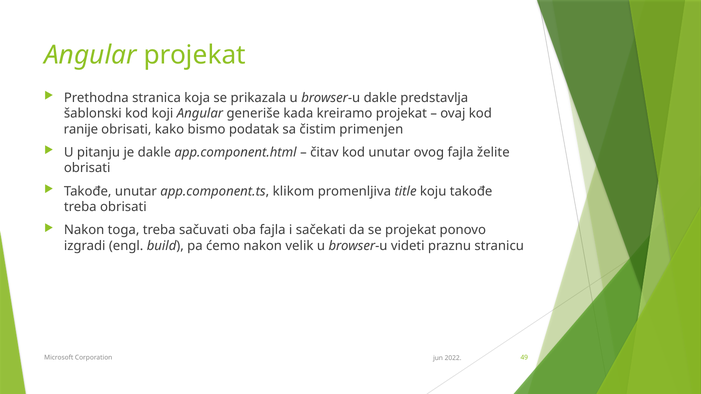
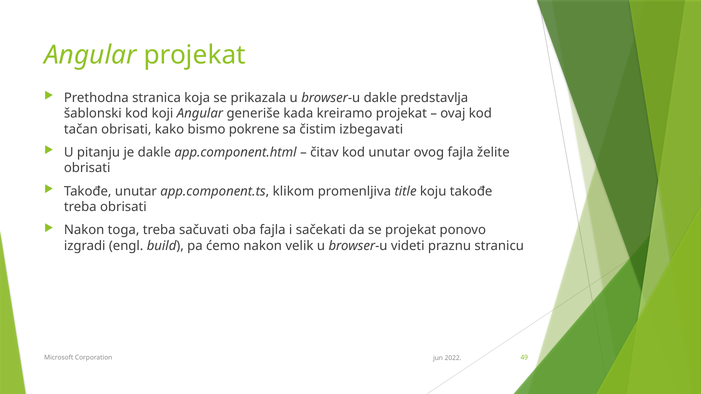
ranije: ranije -> tačan
podatak: podatak -> pokrene
primenjen: primenjen -> izbegavati
